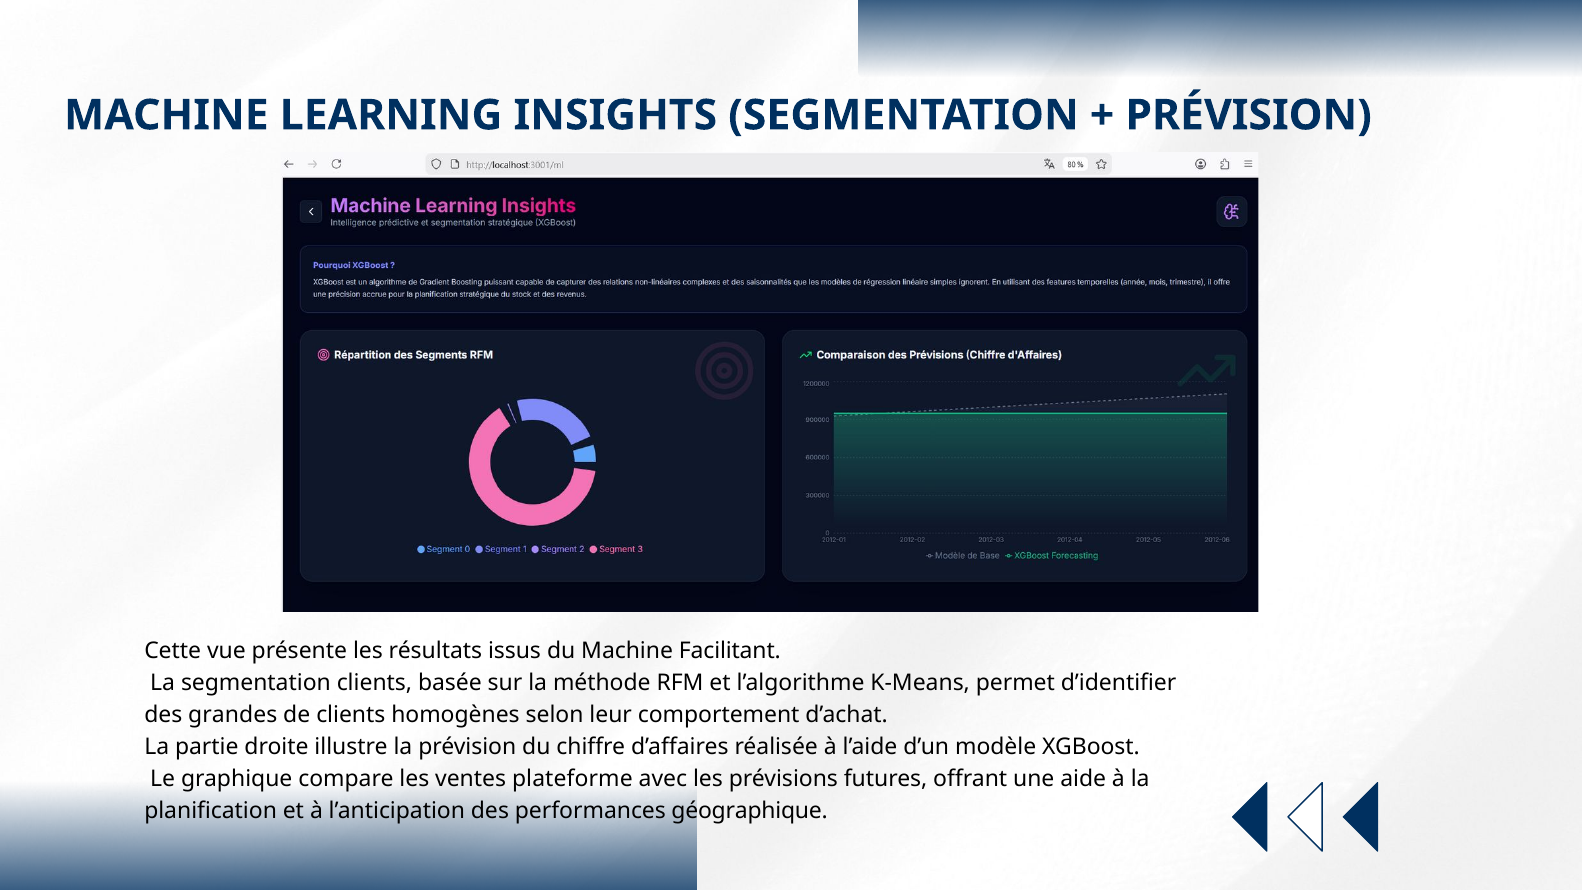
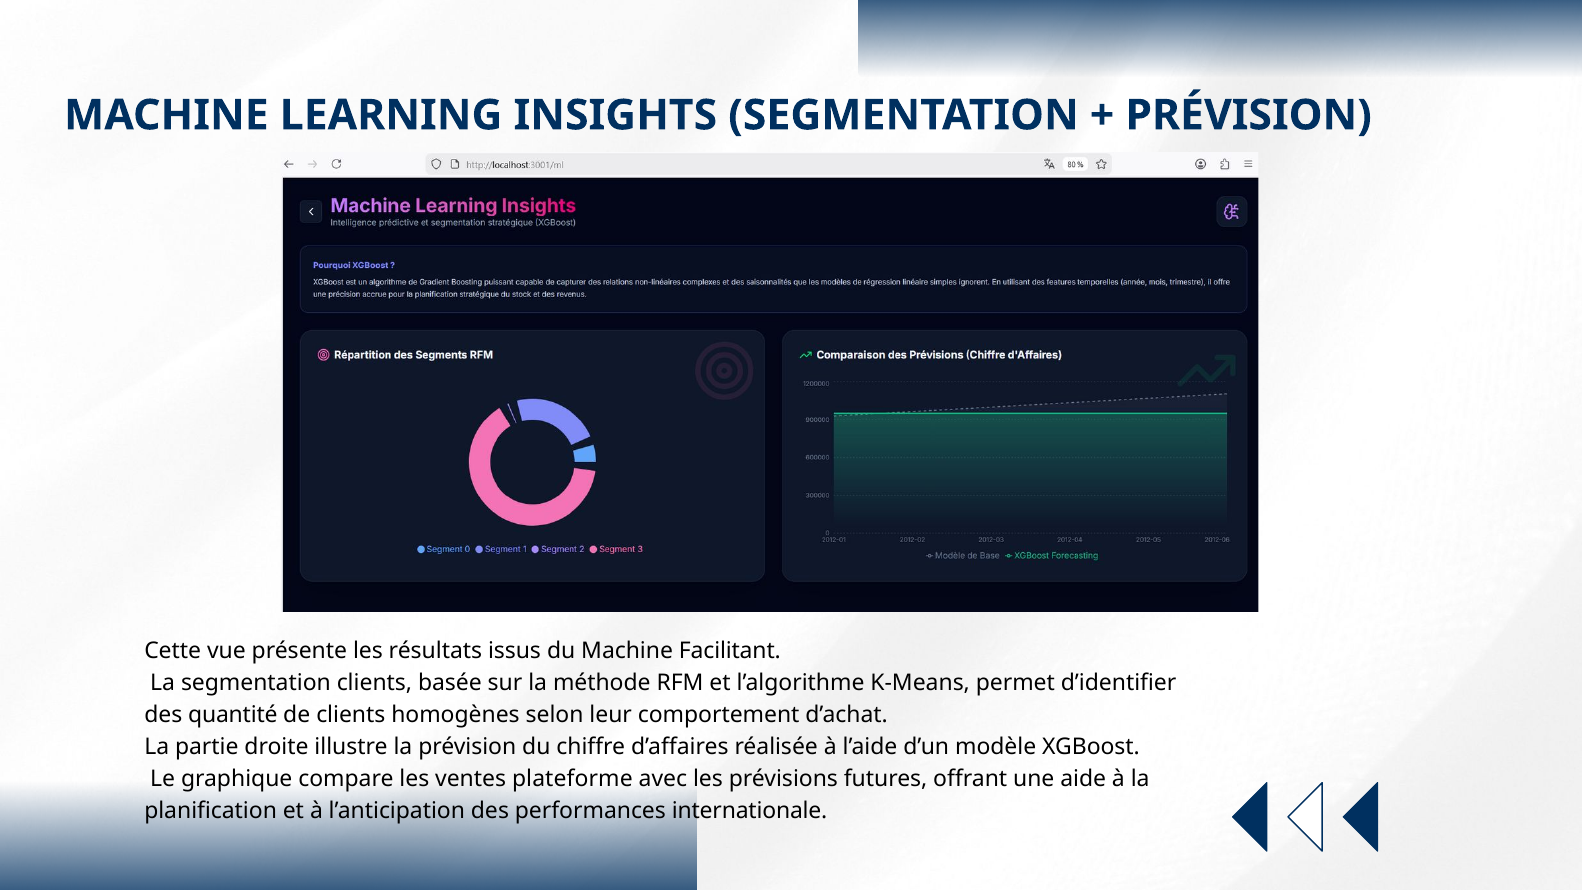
grandes: grandes -> quantité
géographique: géographique -> internationale
